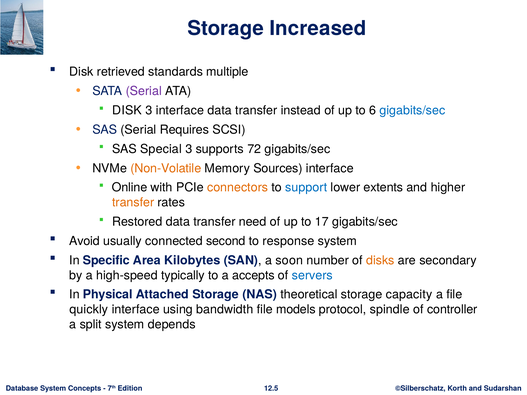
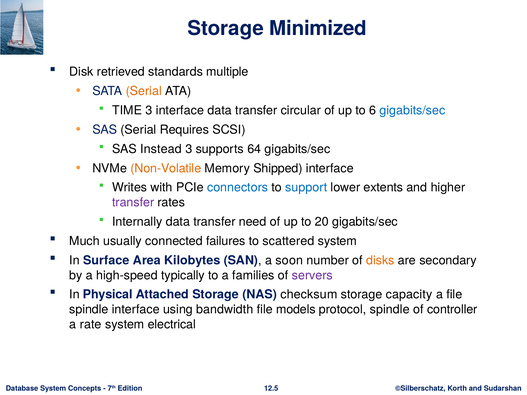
Increased: Increased -> Minimized
Serial at (144, 91) colour: purple -> orange
DISK at (127, 110): DISK -> TIME
instead: instead -> circular
Special: Special -> Instead
72: 72 -> 64
Sources: Sources -> Shipped
Online: Online -> Writes
connectors colour: orange -> blue
transfer at (133, 203) colour: orange -> purple
Restored: Restored -> Internally
17: 17 -> 20
Avoid: Avoid -> Much
second: second -> failures
response: response -> scattered
Specific: Specific -> Surface
accepts: accepts -> families
servers colour: blue -> purple
theoretical: theoretical -> checksum
quickly at (89, 310): quickly -> spindle
split: split -> rate
depends: depends -> electrical
